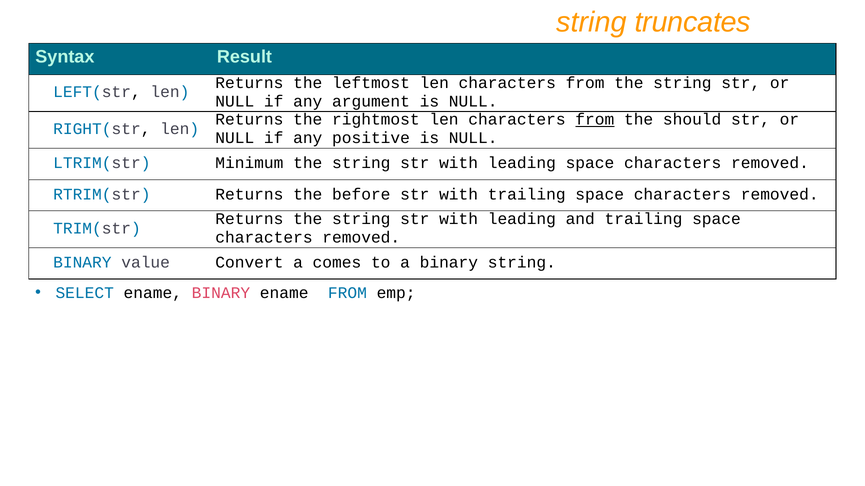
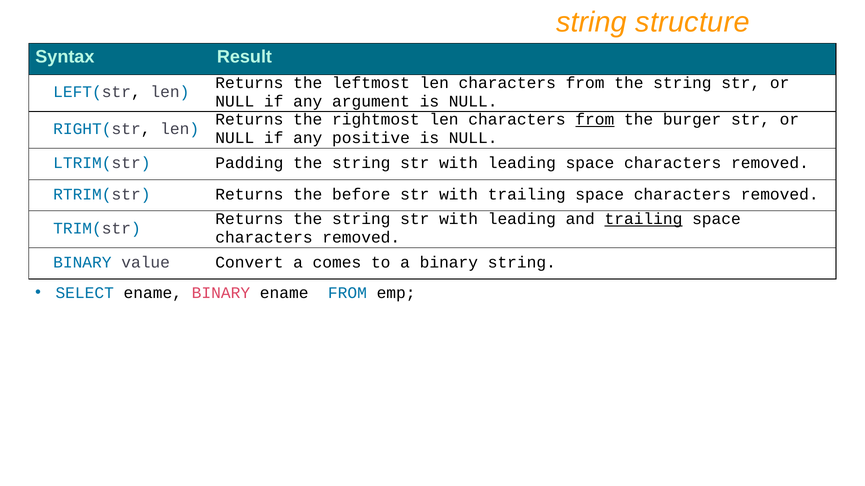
truncates: truncates -> structure
should: should -> burger
Minimum: Minimum -> Padding
trailing at (643, 219) underline: none -> present
